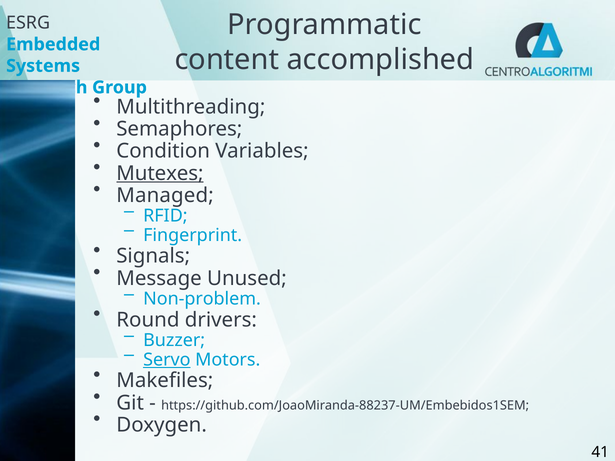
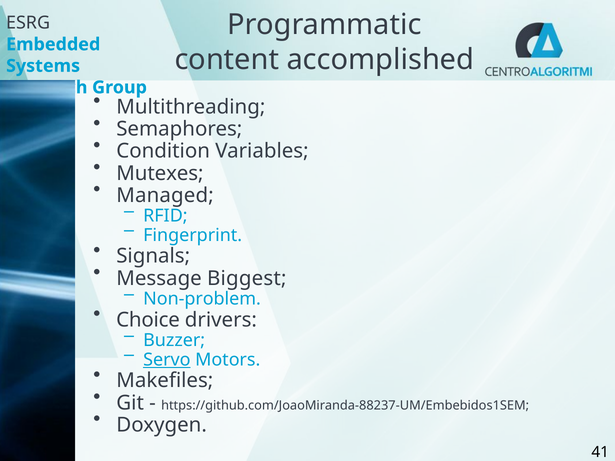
Mutexes underline: present -> none
Unused: Unused -> Biggest
Round: Round -> Choice
